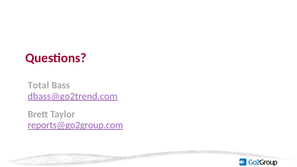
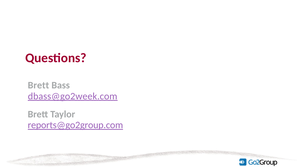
Total at (38, 85): Total -> Brett
dbass@go2trend.com: dbass@go2trend.com -> dbass@go2week.com
